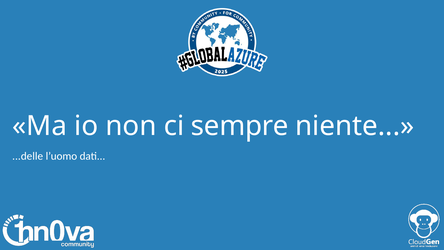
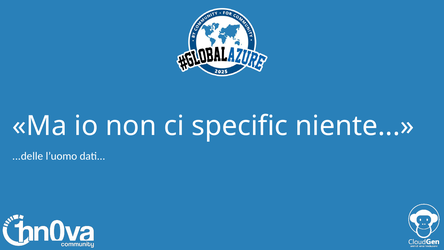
sempre: sempre -> specific
